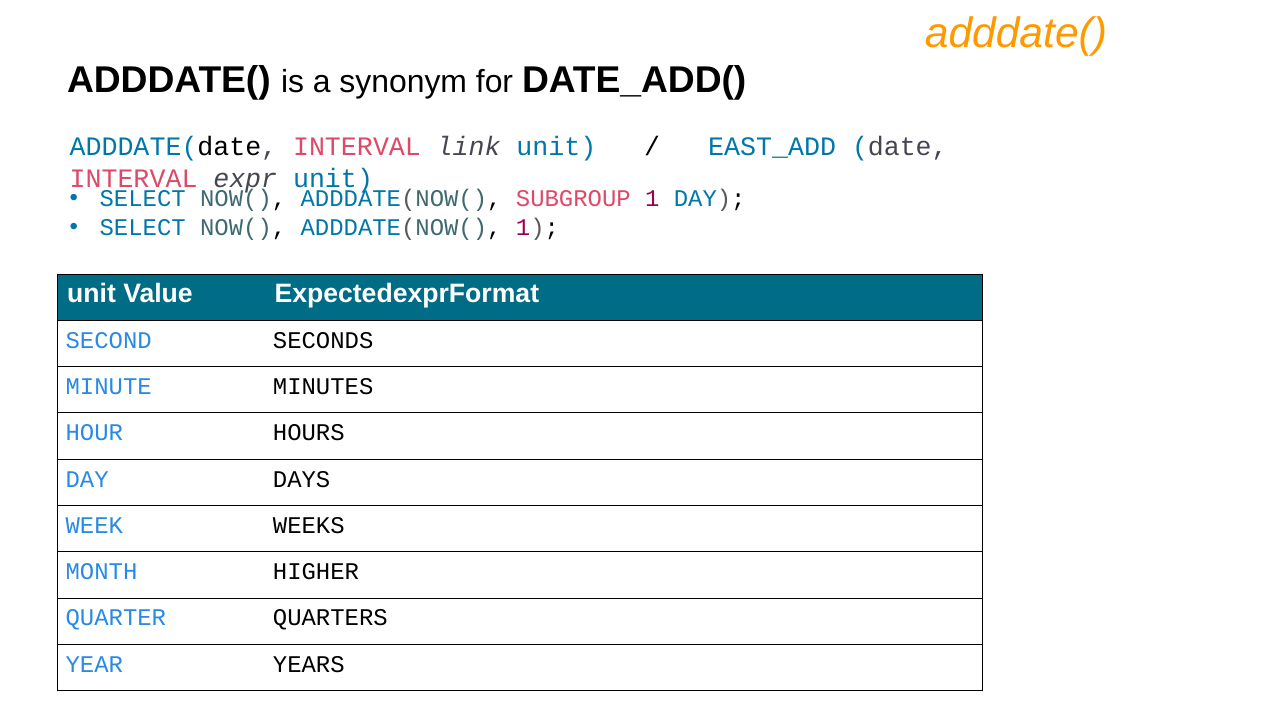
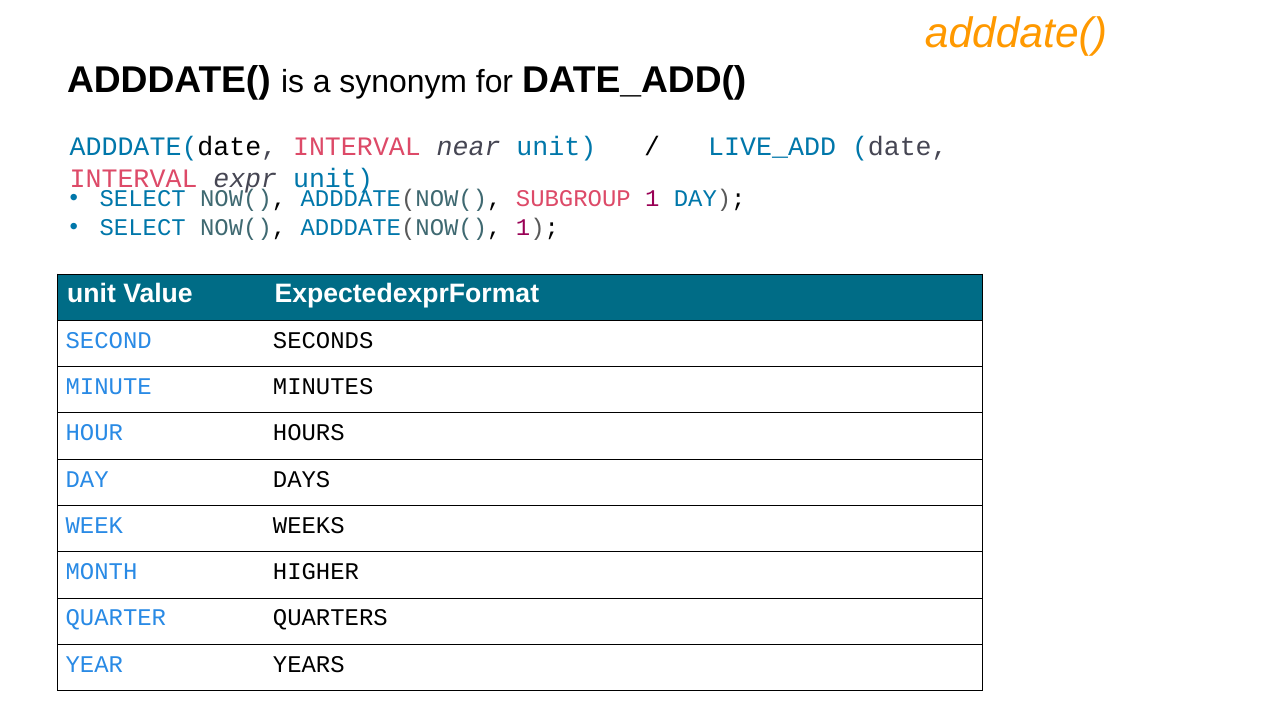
link: link -> near
EAST_ADD: EAST_ADD -> LIVE_ADD
